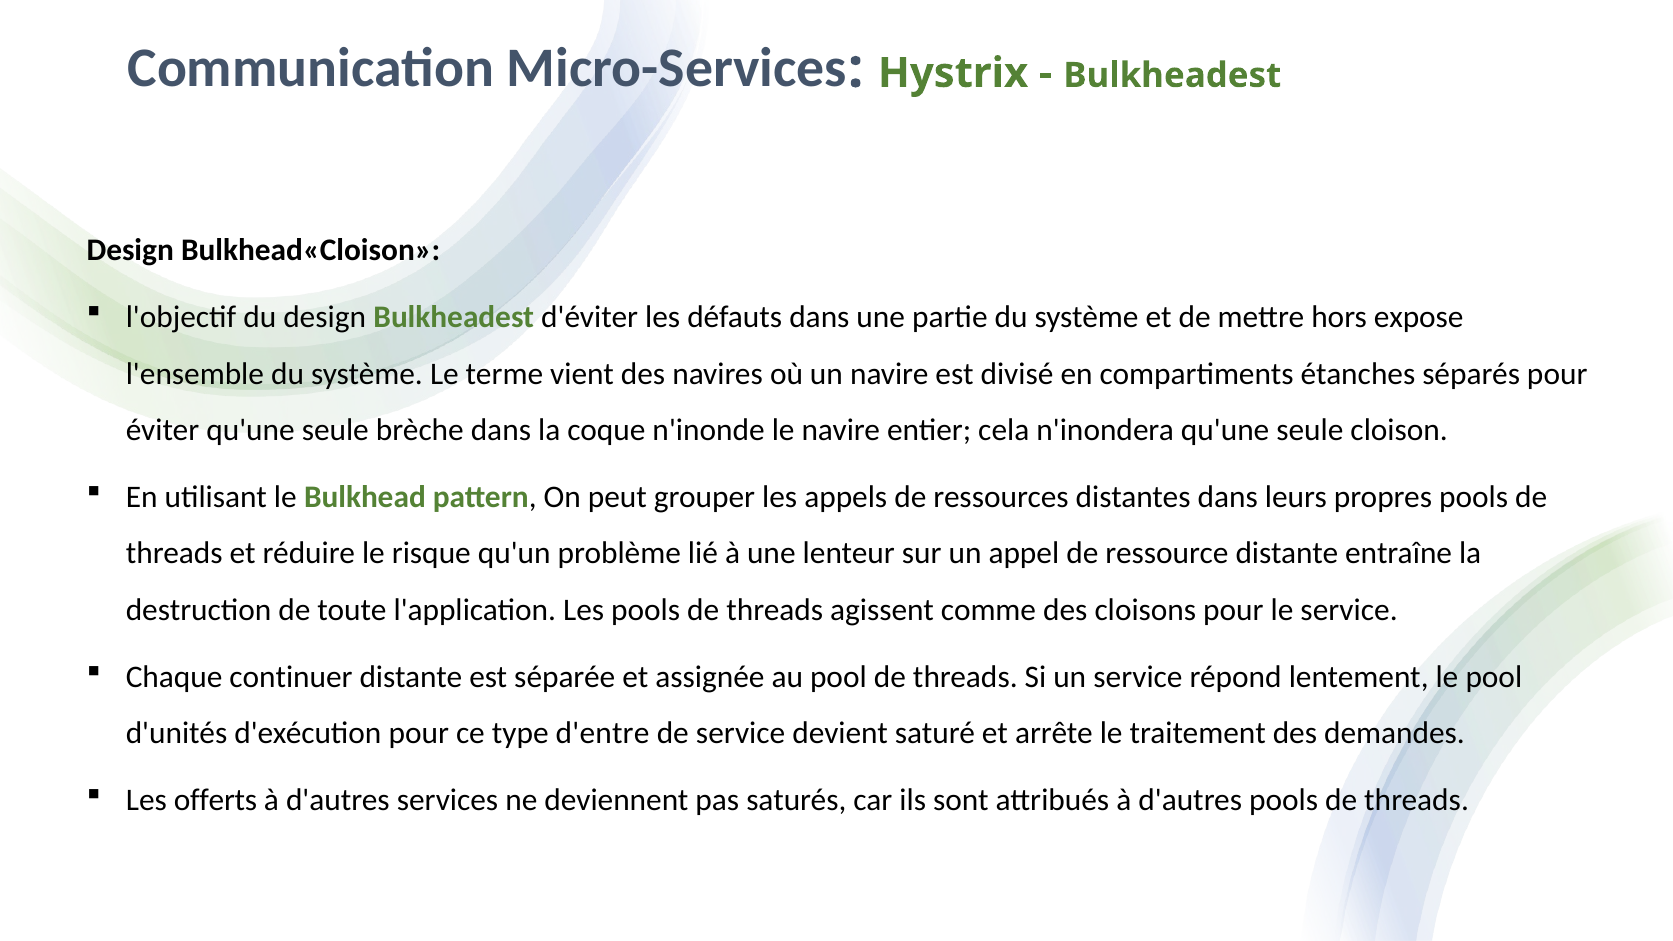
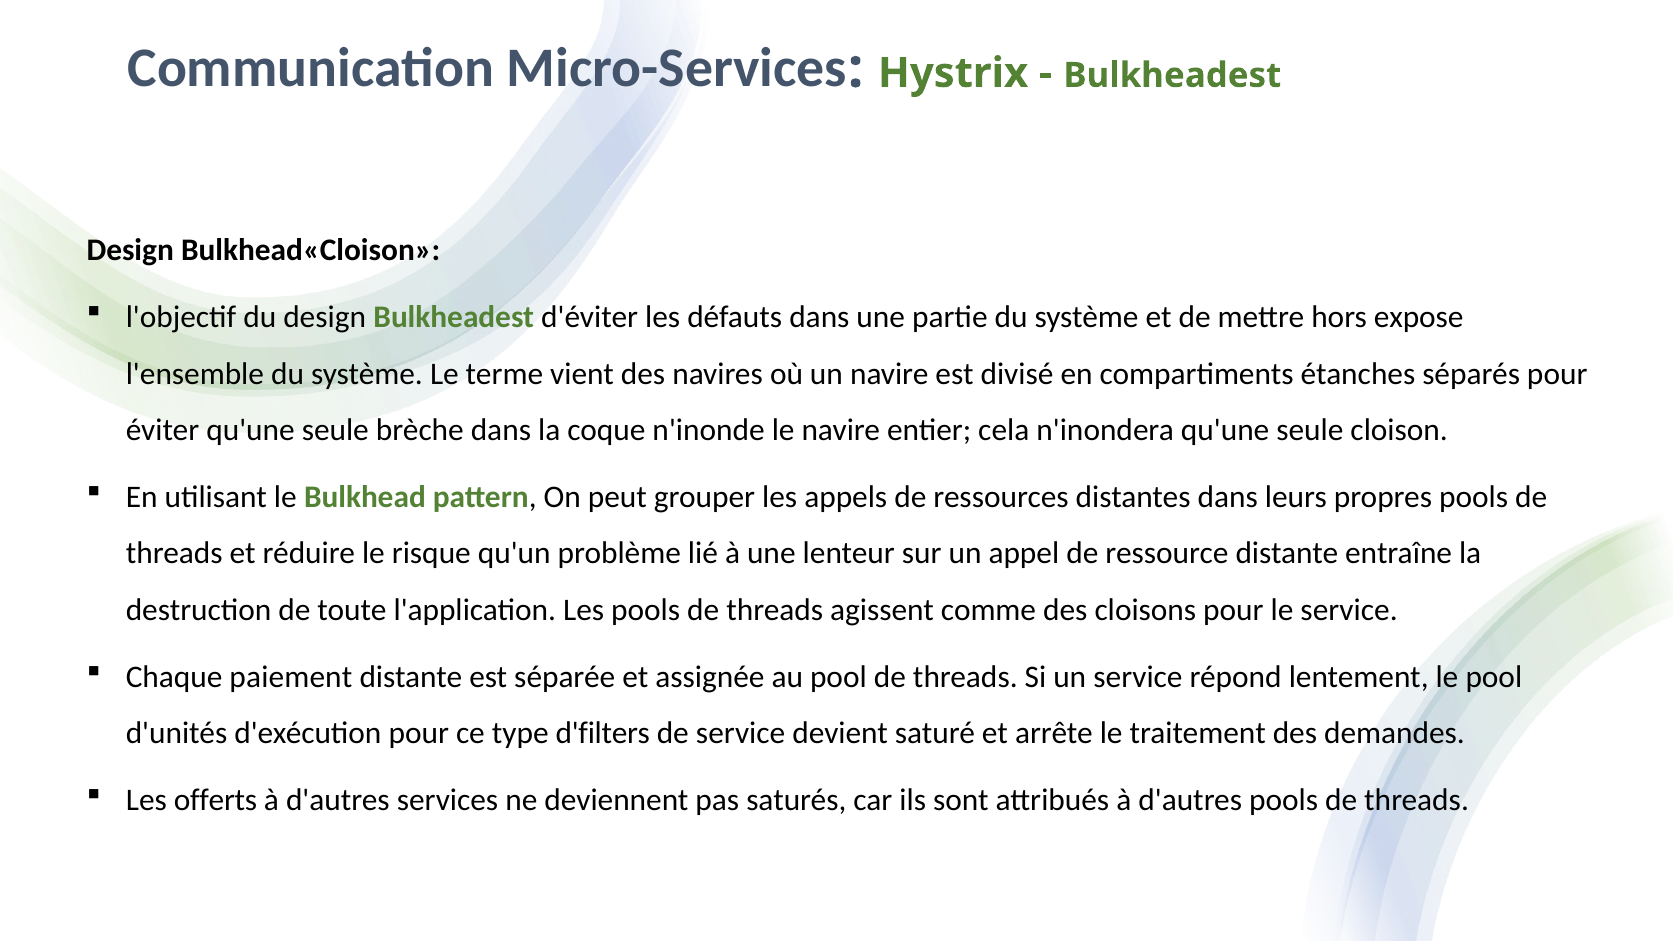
continuer: continuer -> paiement
d'entre: d'entre -> d'filters
